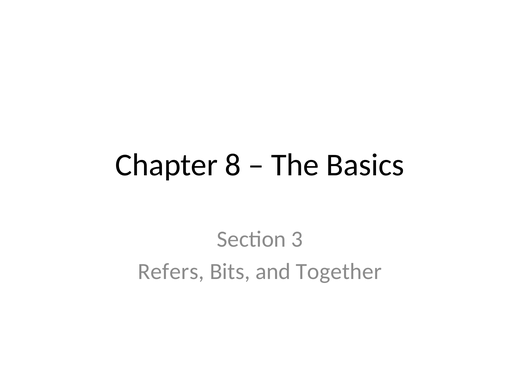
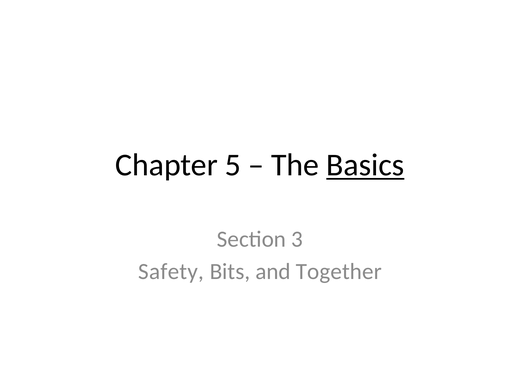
8: 8 -> 5
Basics underline: none -> present
Refers: Refers -> Safety
